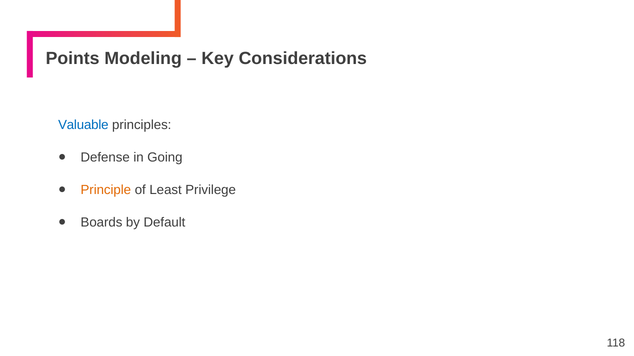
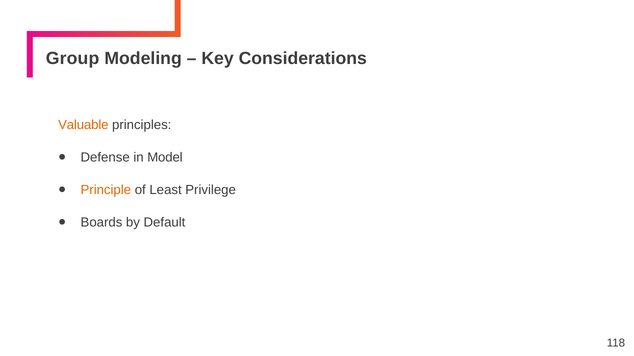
Points: Points -> Group
Valuable colour: blue -> orange
Going: Going -> Model
